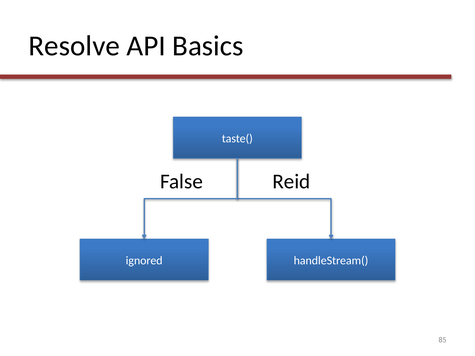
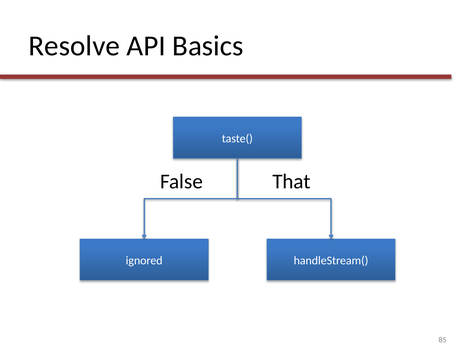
Reid: Reid -> That
